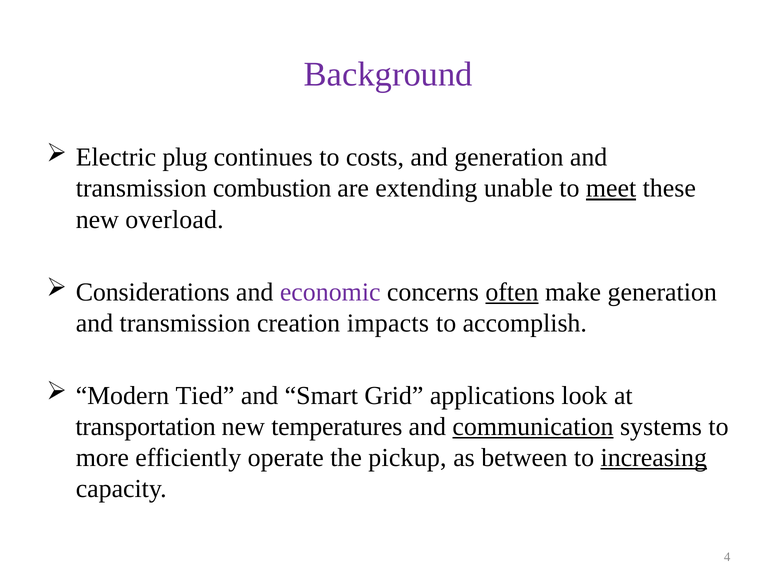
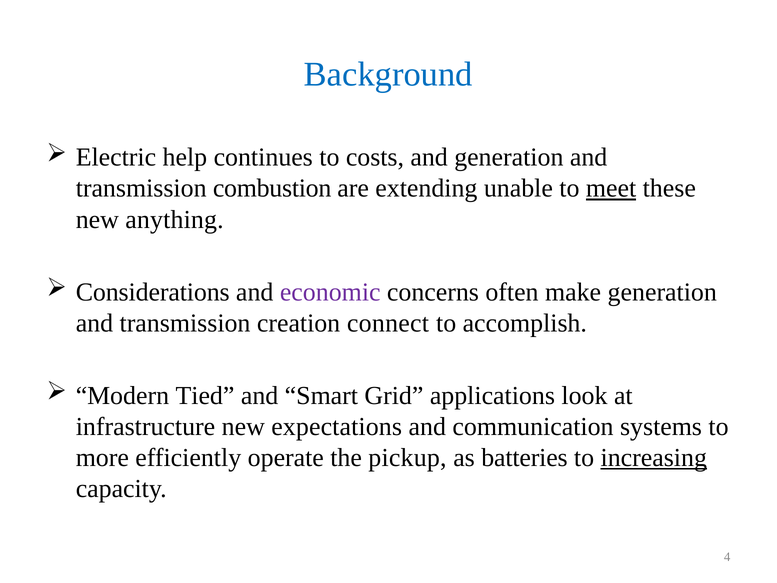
Background colour: purple -> blue
plug: plug -> help
overload: overload -> anything
often underline: present -> none
impacts: impacts -> connect
transportation: transportation -> infrastructure
temperatures: temperatures -> expectations
communication underline: present -> none
between: between -> batteries
